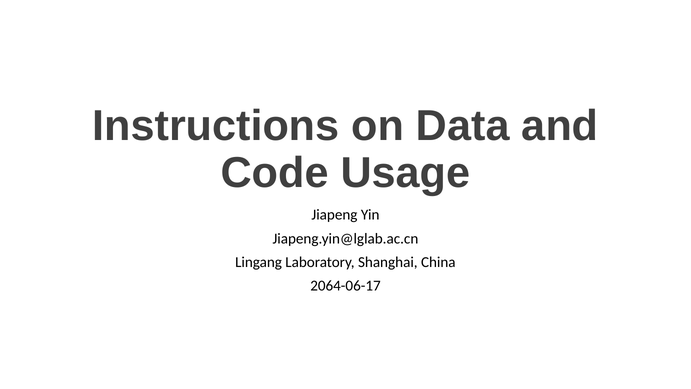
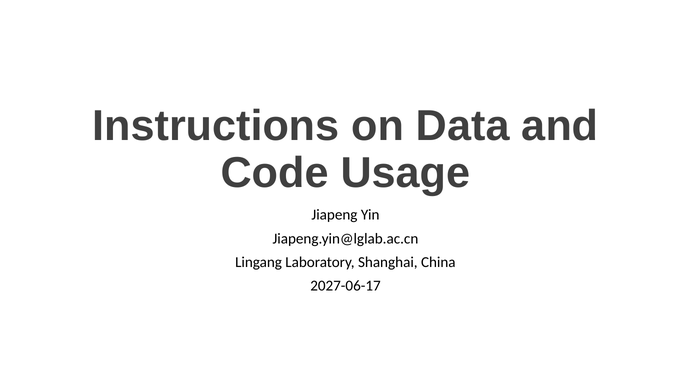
2064-06-17: 2064-06-17 -> 2027-06-17
